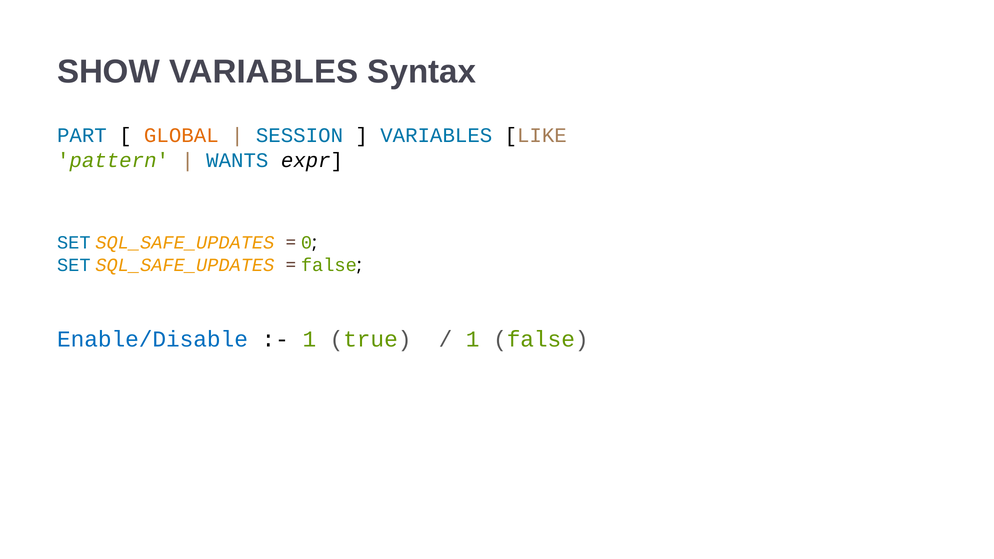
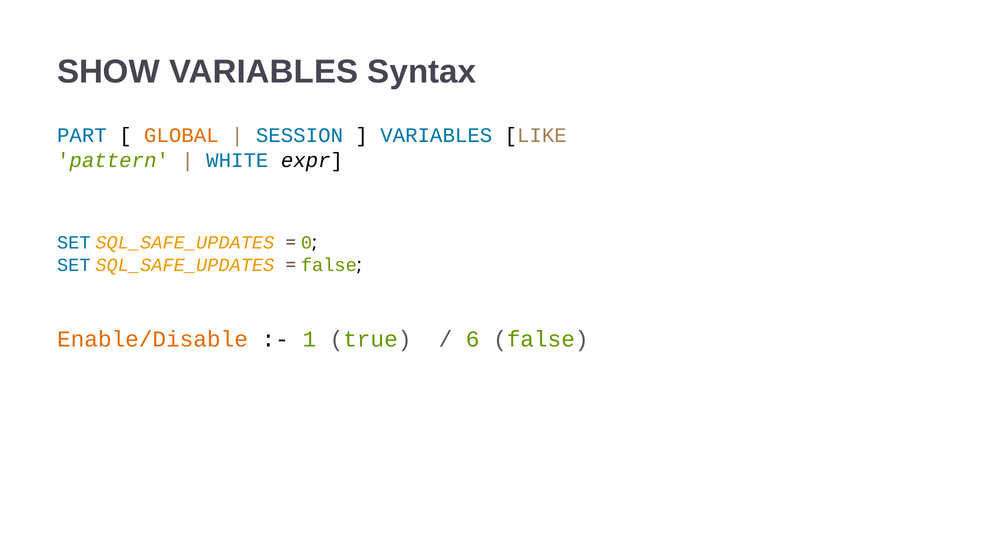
WANTS: WANTS -> WHITE
Enable/Disable colour: blue -> orange
1 at (473, 339): 1 -> 6
